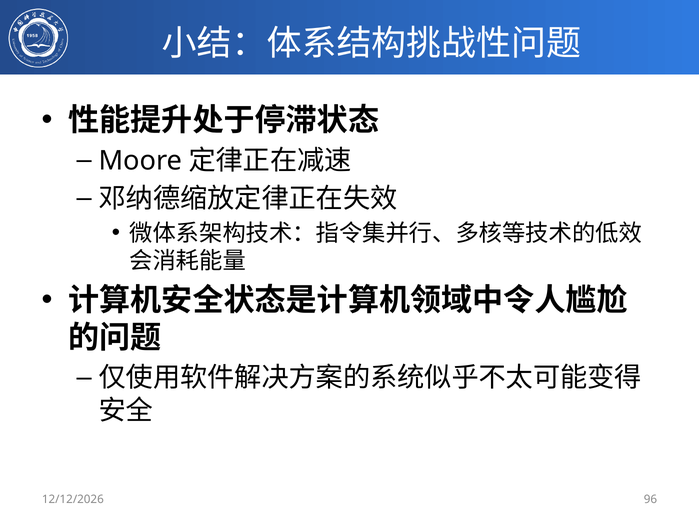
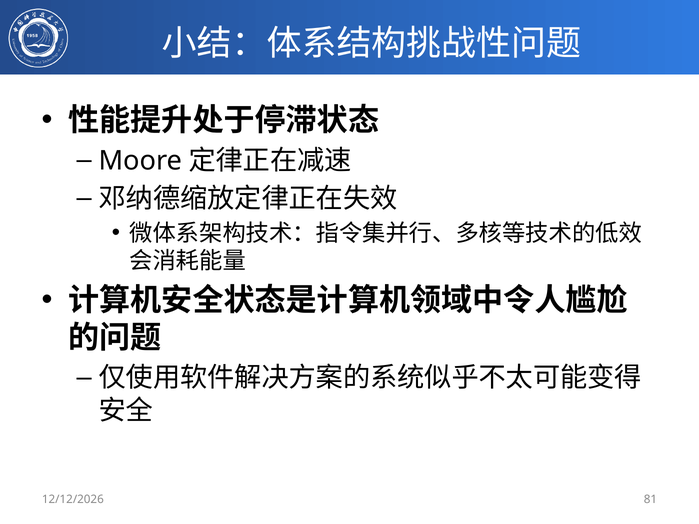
96: 96 -> 81
